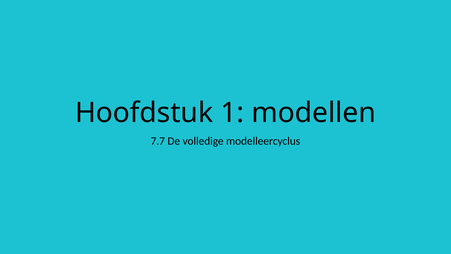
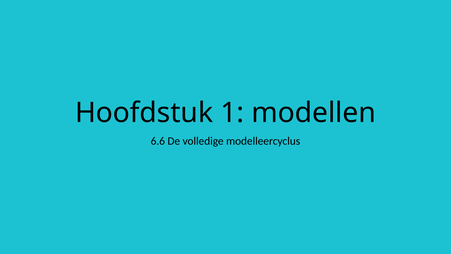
7.7: 7.7 -> 6.6
